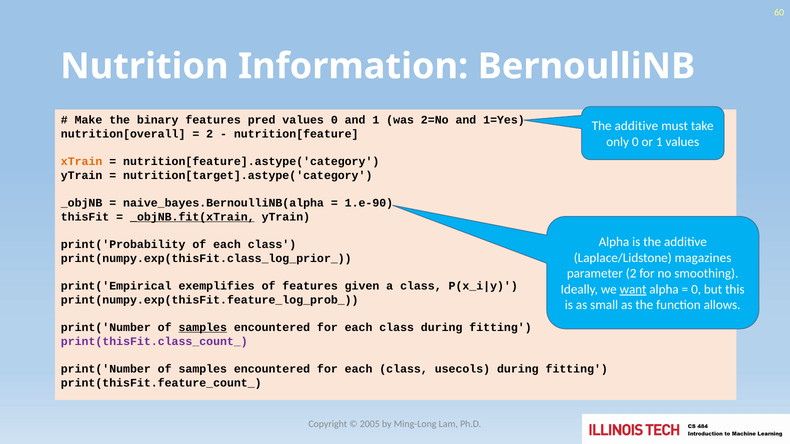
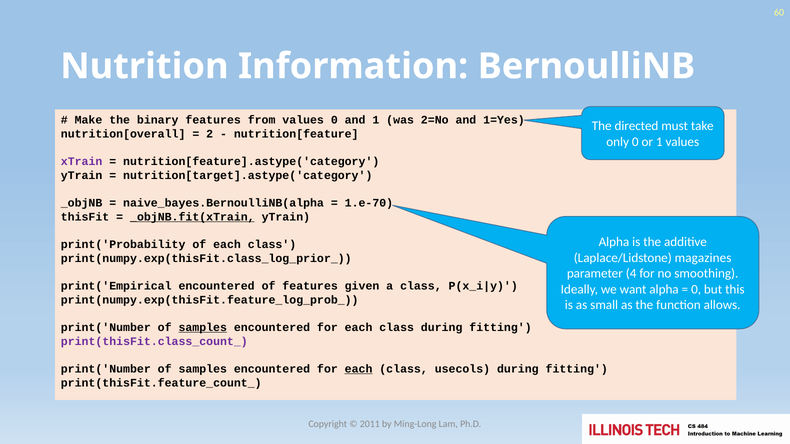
pred: pred -> from
additive at (636, 126): additive -> directed
xTrain colour: orange -> purple
1.e-90: 1.e-90 -> 1.e-70
parameter 2: 2 -> 4
print('Empirical exemplifies: exemplifies -> encountered
want underline: present -> none
each at (359, 369) underline: none -> present
2005: 2005 -> 2011
